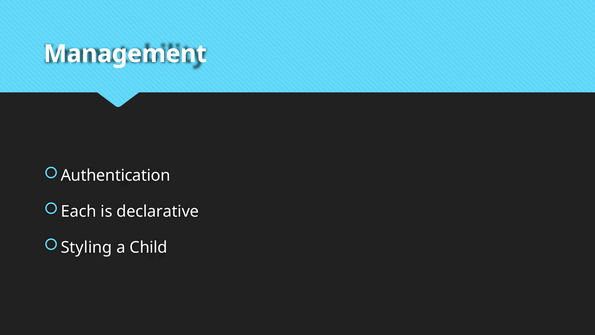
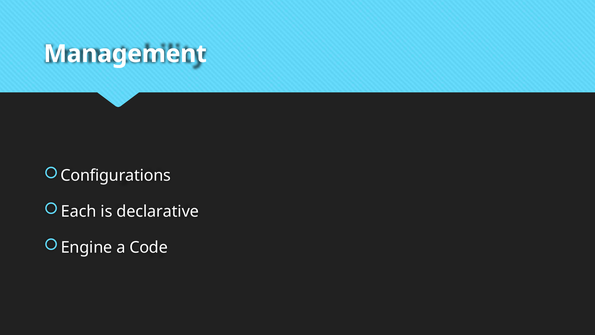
Authentication: Authentication -> Configurations
Styling: Styling -> Engine
Child: Child -> Code
